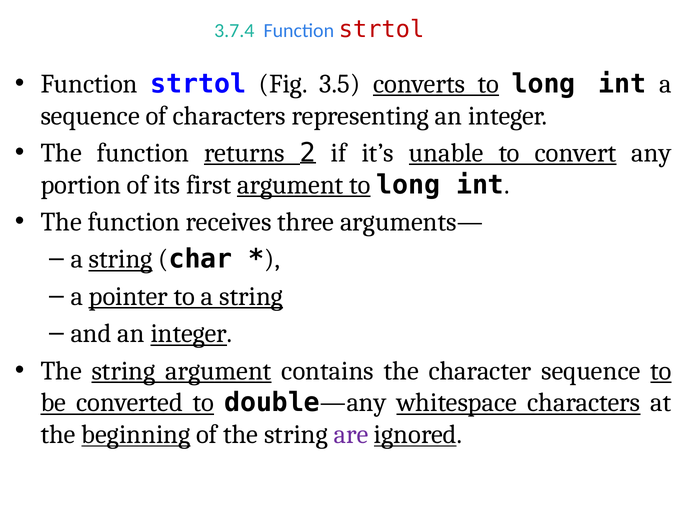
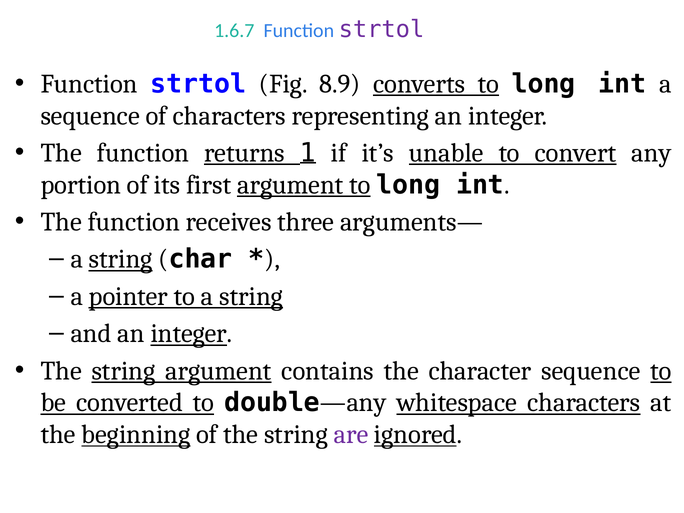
3.7.4: 3.7.4 -> 1.6.7
strtol at (381, 30) colour: red -> purple
3.5: 3.5 -> 8.9
2: 2 -> 1
